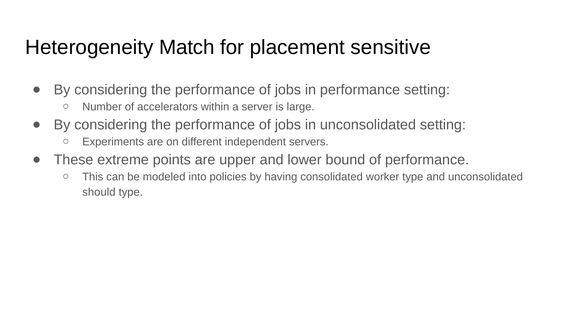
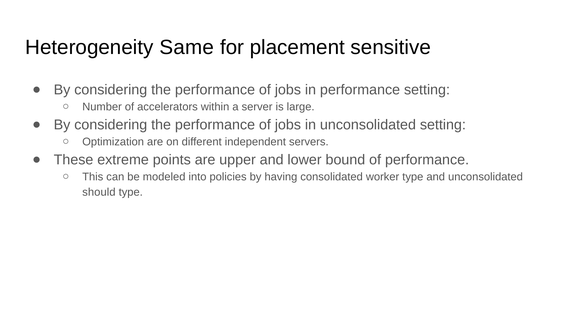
Match: Match -> Same
Experiments: Experiments -> Optimization
